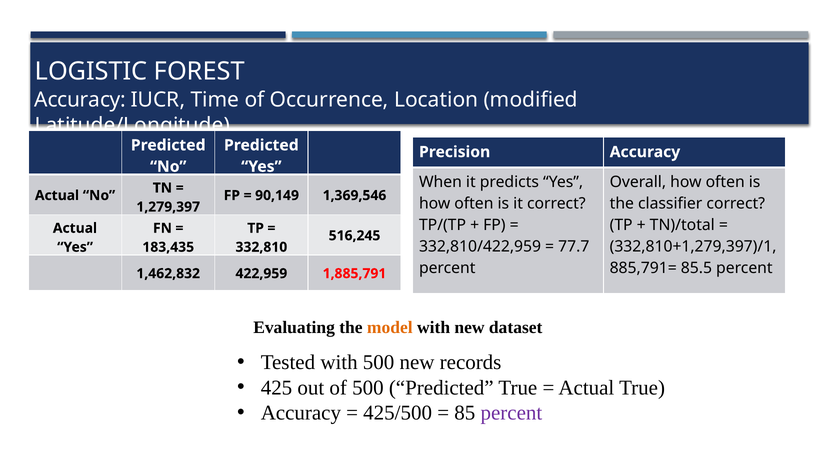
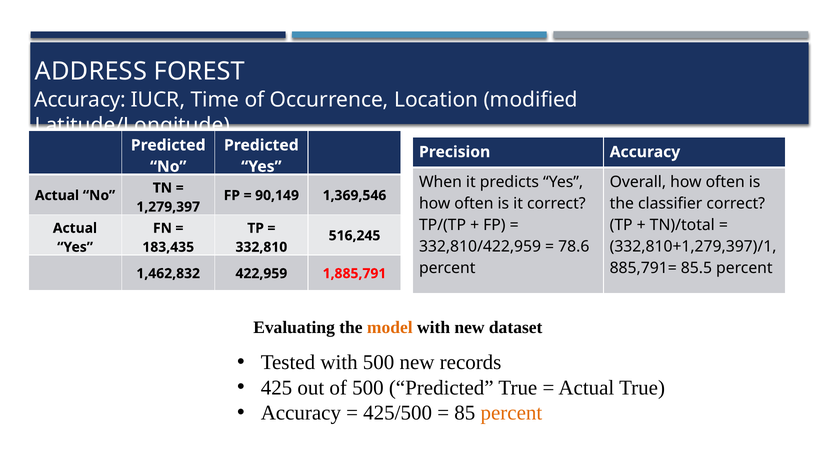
LOGISTIC: LOGISTIC -> ADDRESS
77.7: 77.7 -> 78.6
percent at (511, 413) colour: purple -> orange
